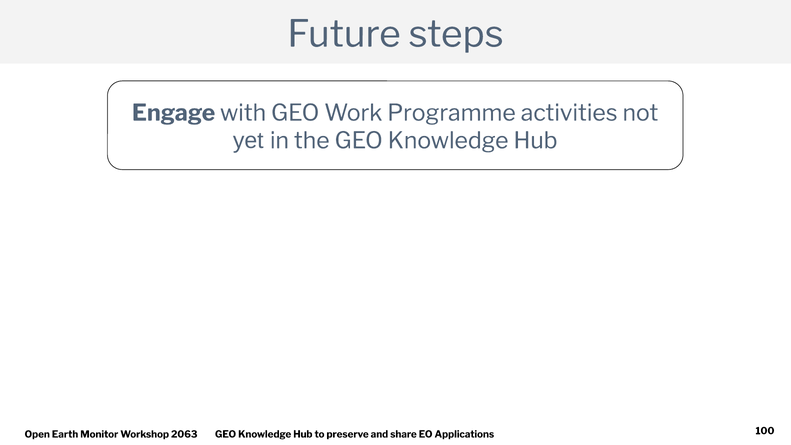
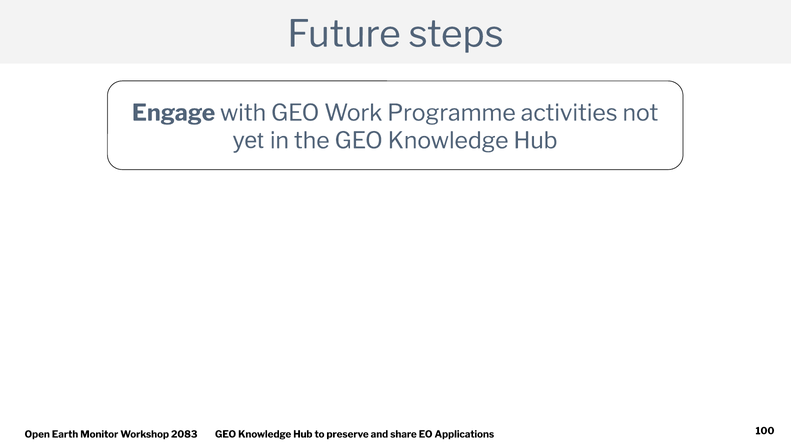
2063: 2063 -> 2083
